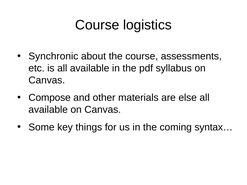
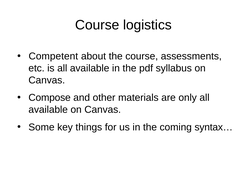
Synchronic: Synchronic -> Competent
else: else -> only
